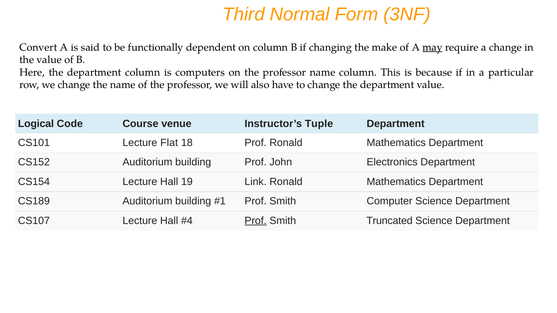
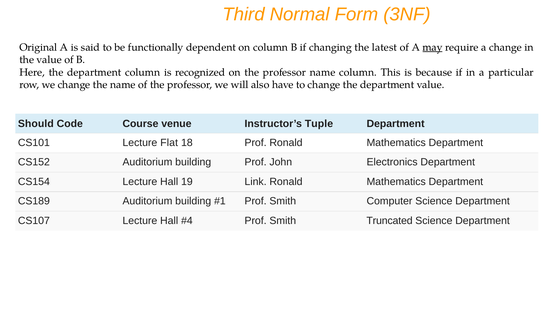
Convert: Convert -> Original
make: make -> latest
computers: computers -> recognized
Logical: Logical -> Should
Prof at (256, 221) underline: present -> none
